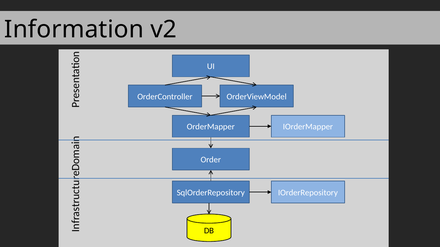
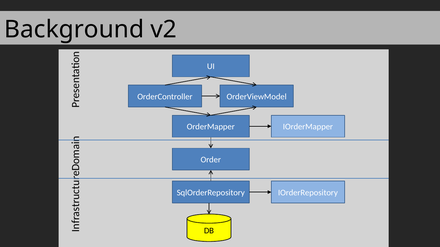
Information: Information -> Background
